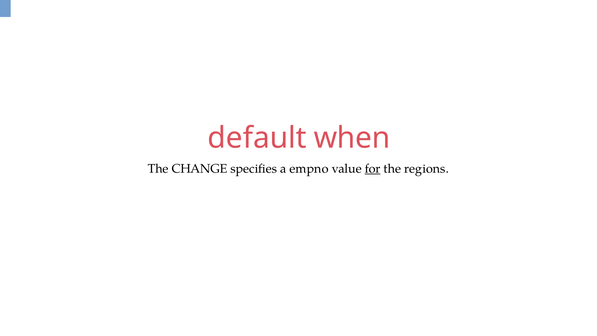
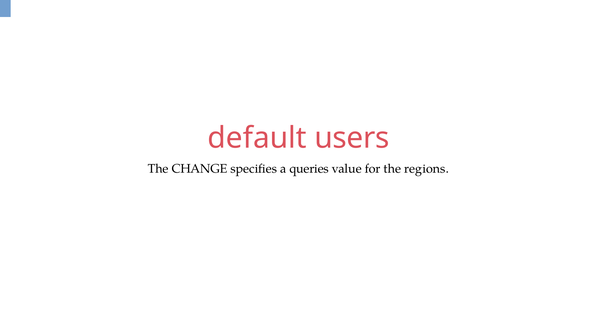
when: when -> users
empno: empno -> queries
for underline: present -> none
